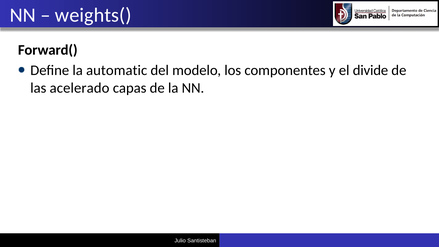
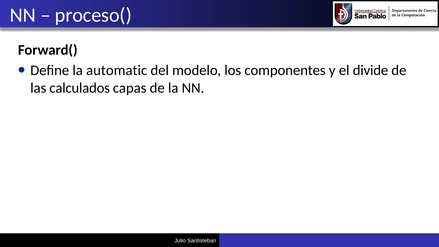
weights(: weights( -> proceso(
acelerado: acelerado -> calculados
